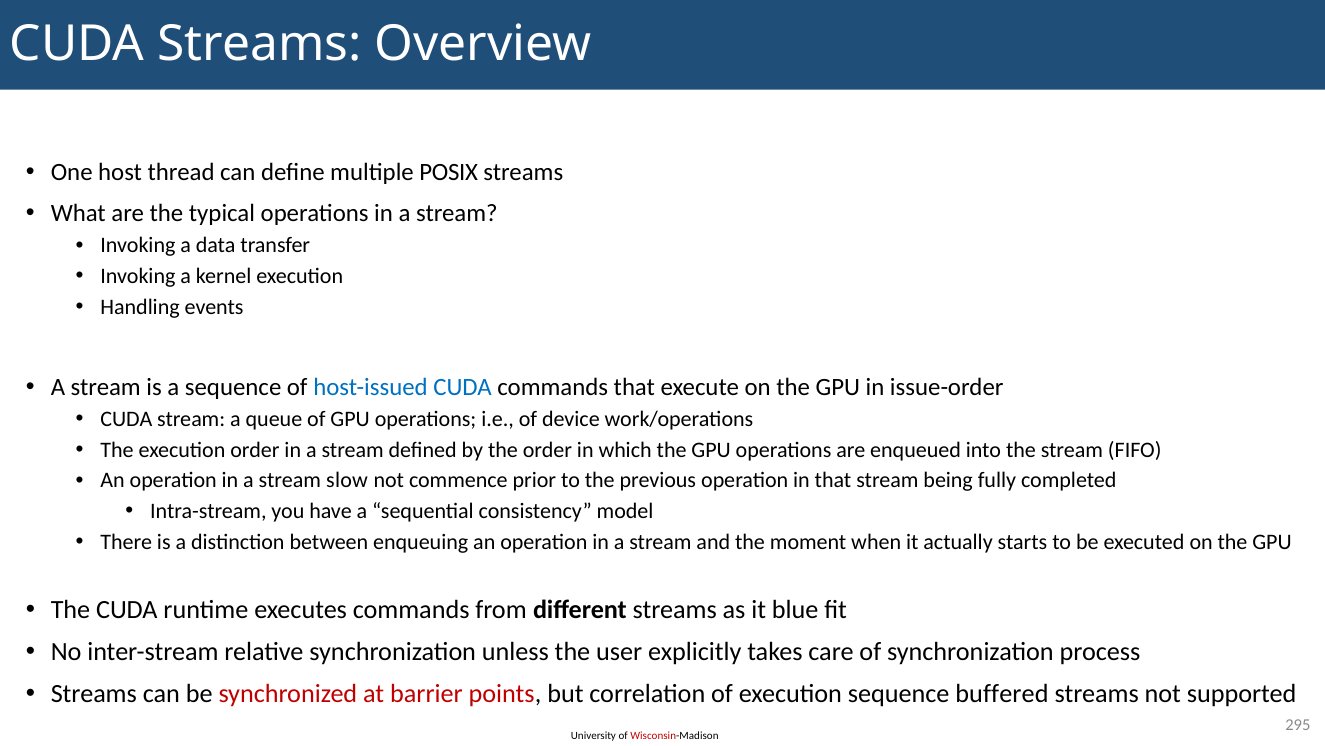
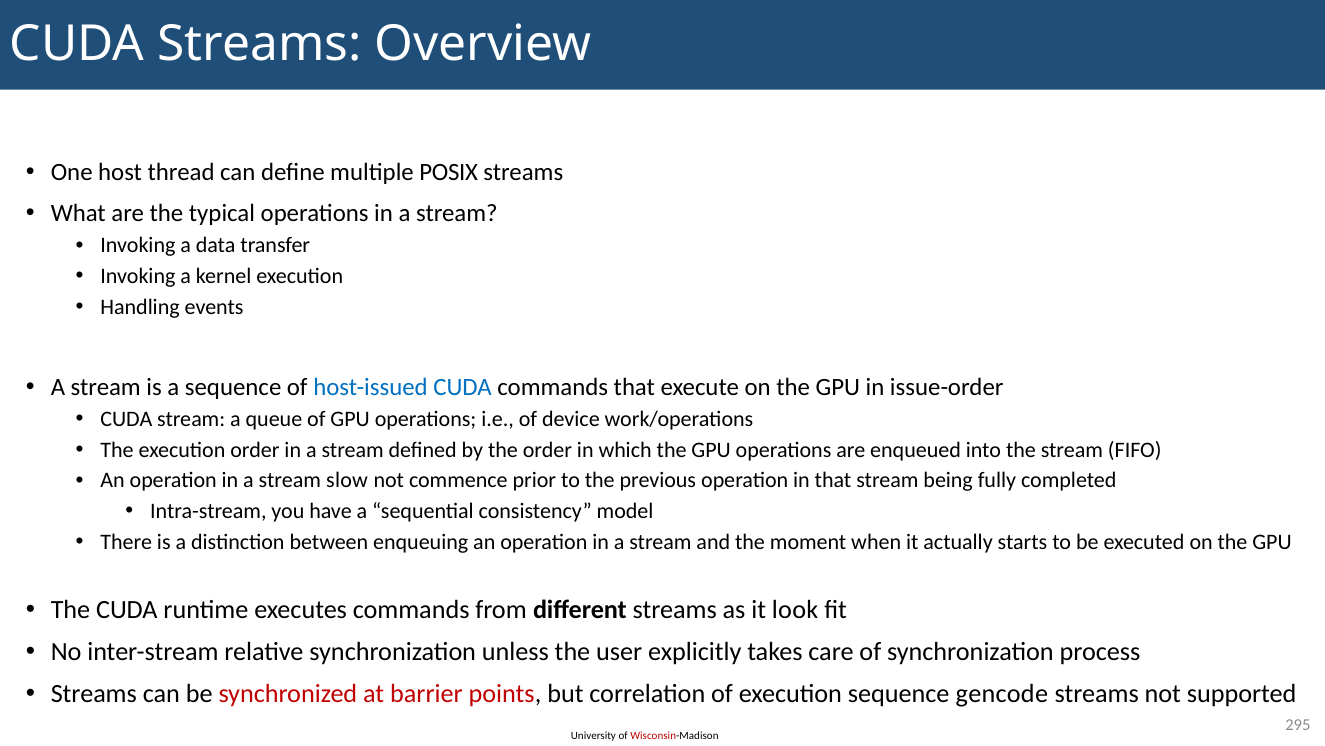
blue: blue -> look
buffered: buffered -> gencode
